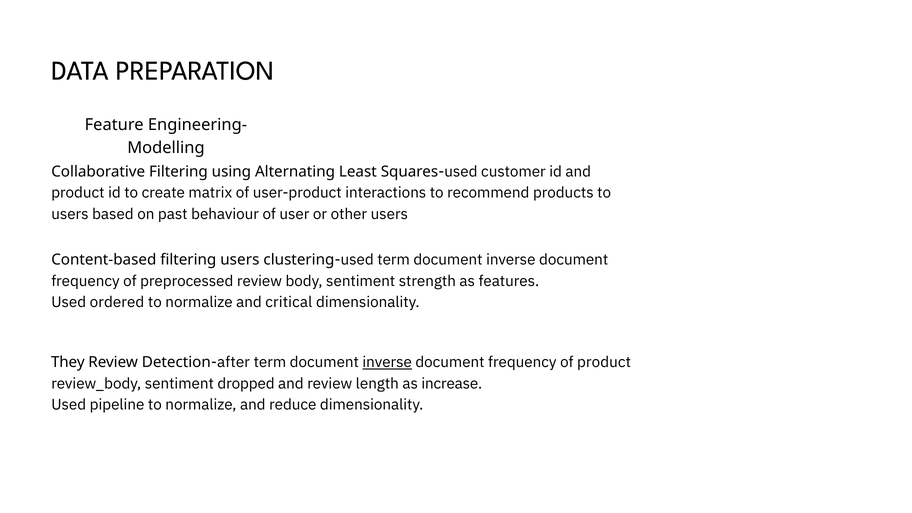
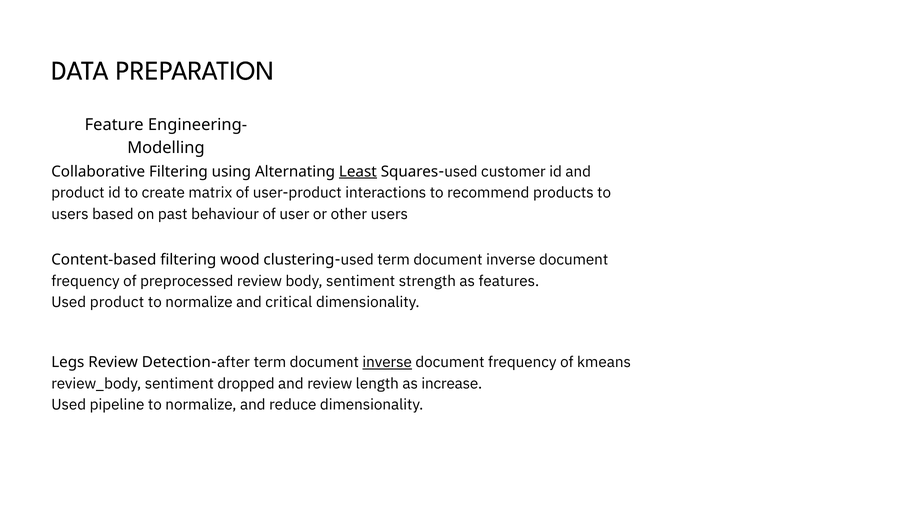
Least underline: none -> present
filtering users: users -> wood
Used ordered: ordered -> product
They: They -> Legs
of product: product -> kmeans
